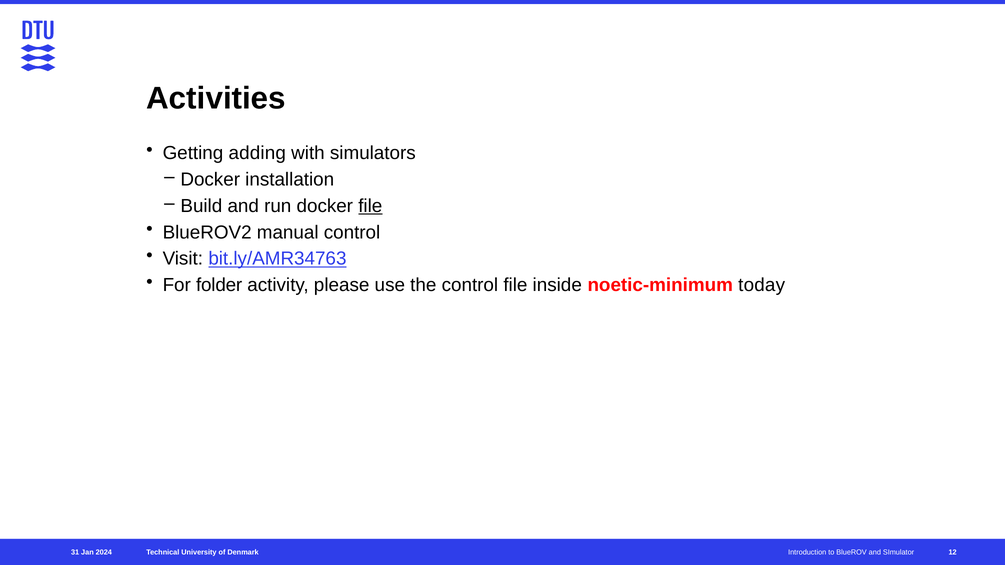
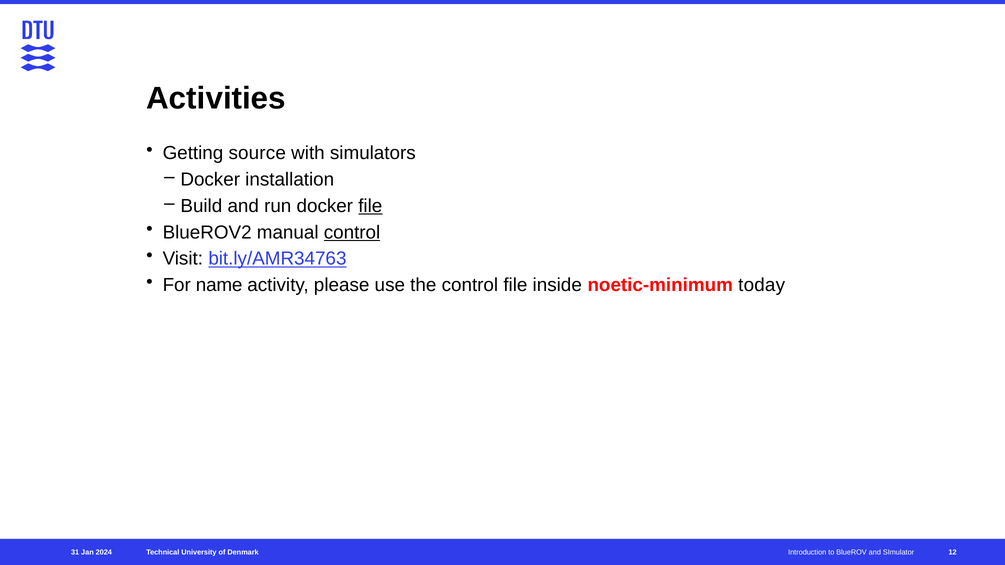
adding: adding -> source
control at (352, 232) underline: none -> present
folder: folder -> name
